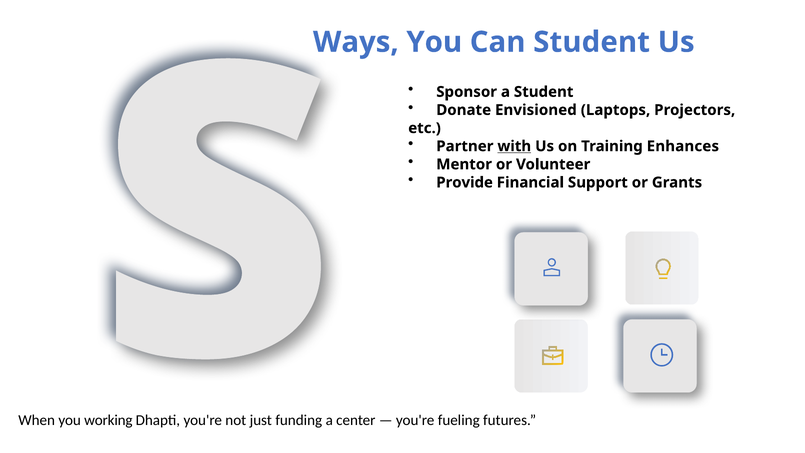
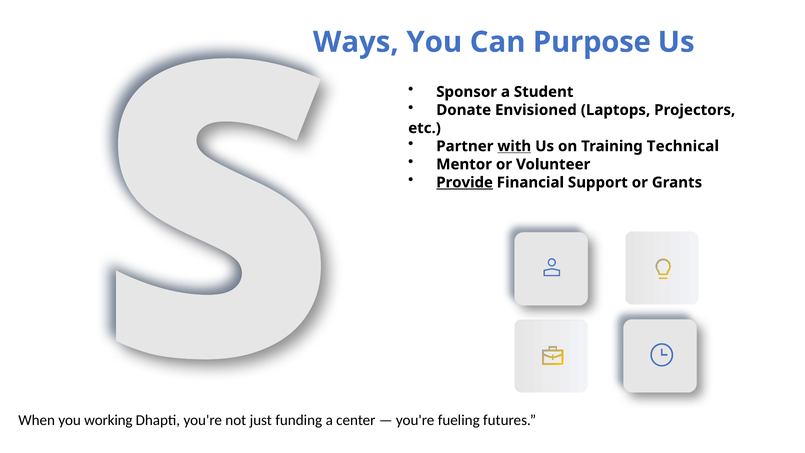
Can Student: Student -> Purpose
Enhances: Enhances -> Technical
Provide underline: none -> present
